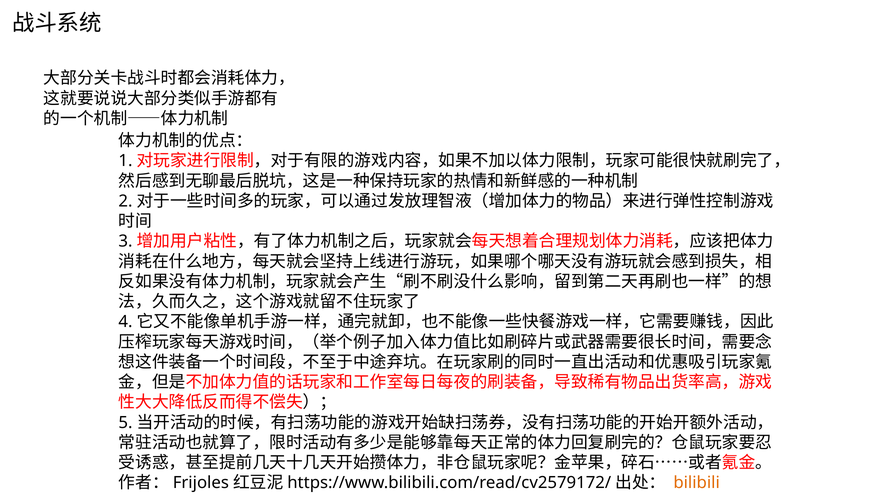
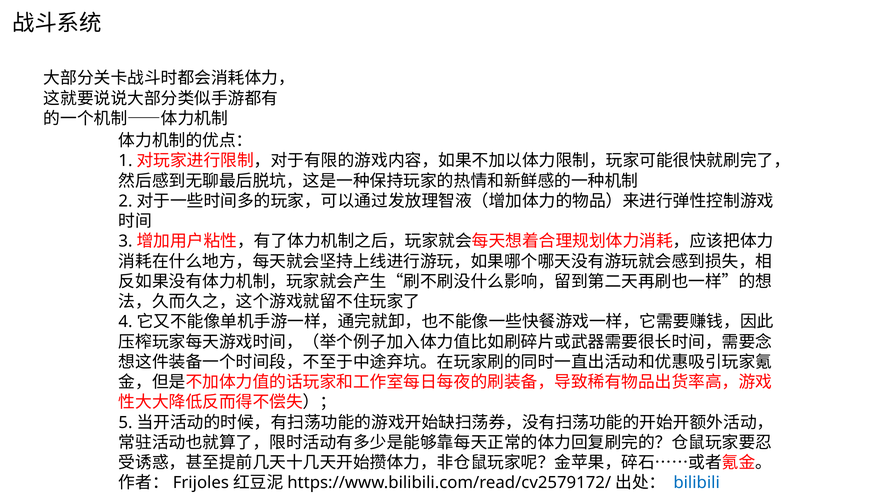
bilibili colour: orange -> blue
